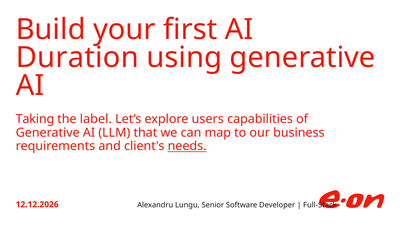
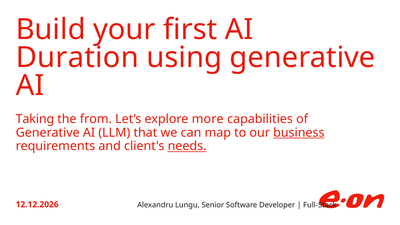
label: label -> from
users: users -> more
business underline: none -> present
